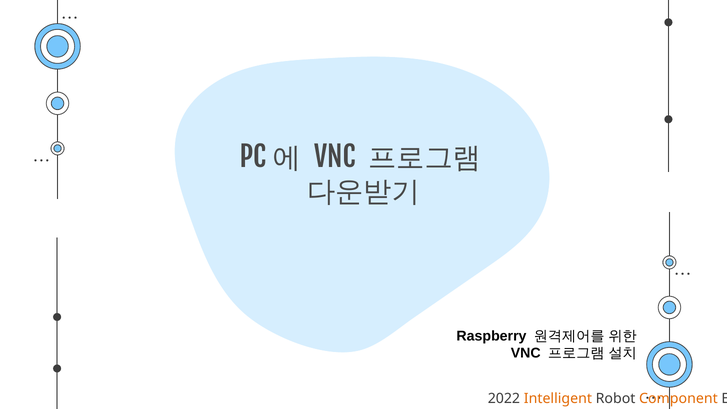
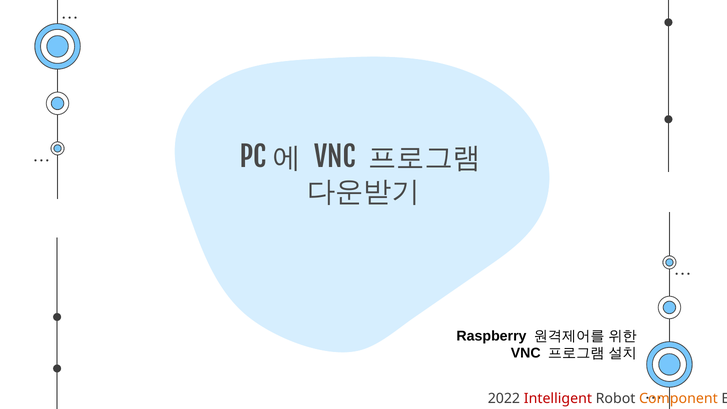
Intelligent colour: orange -> red
